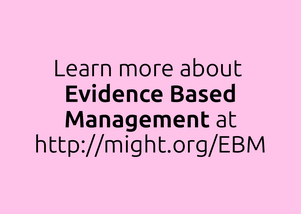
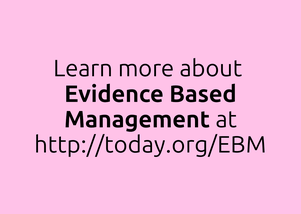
http://might.org/EBM: http://might.org/EBM -> http://today.org/EBM
